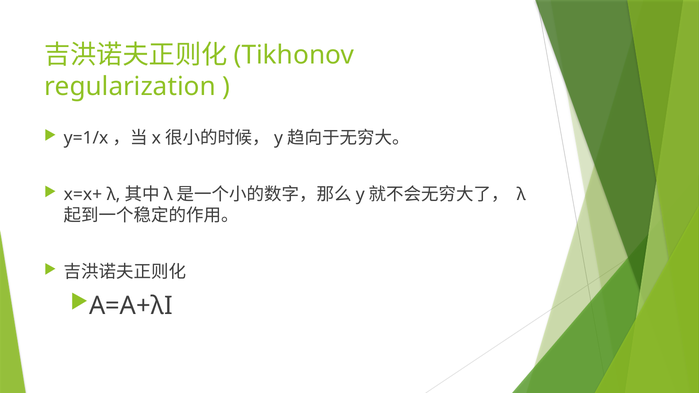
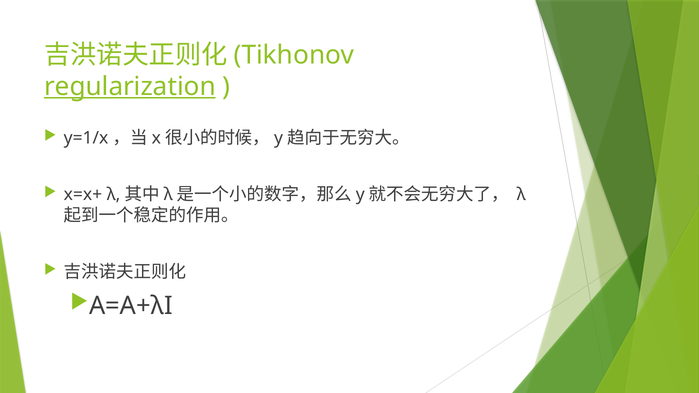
regularization underline: none -> present
